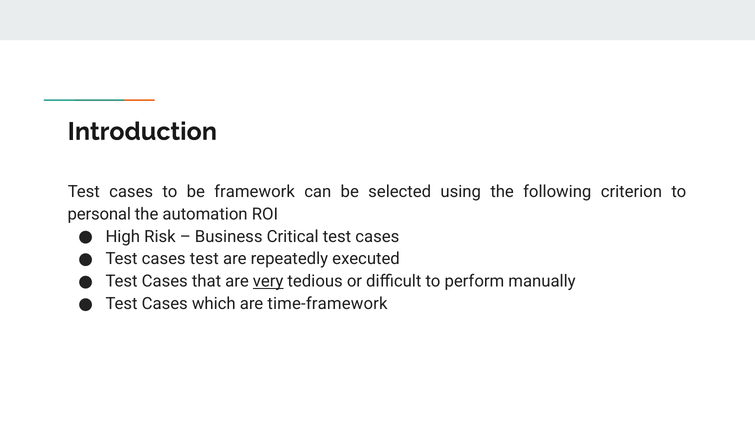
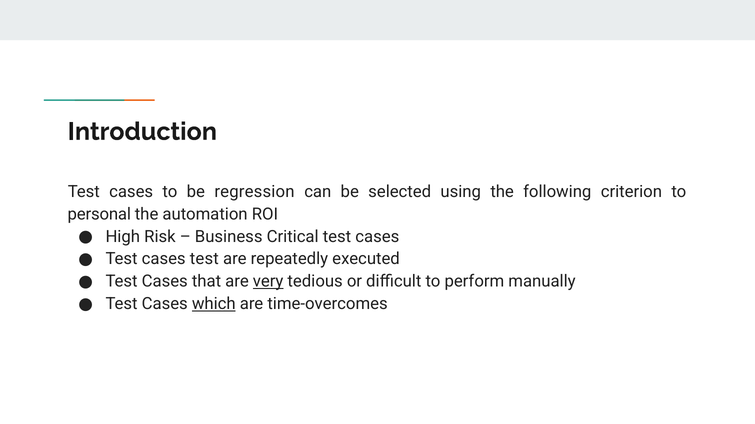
framework: framework -> regression
which underline: none -> present
time-framework: time-framework -> time-overcomes
